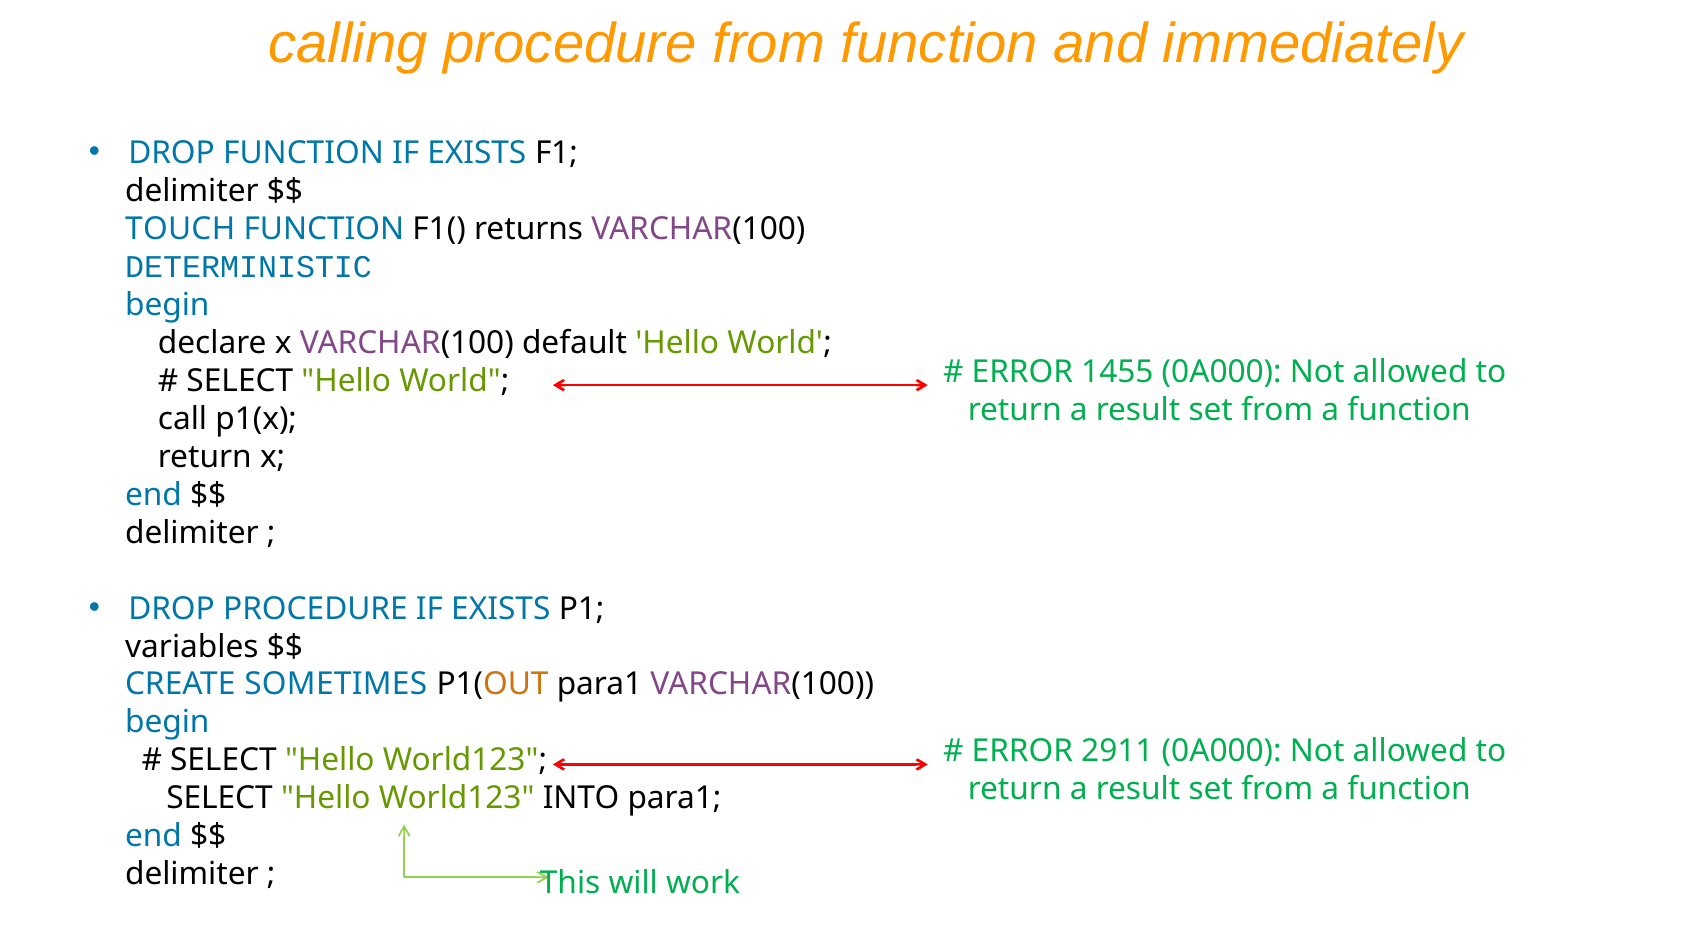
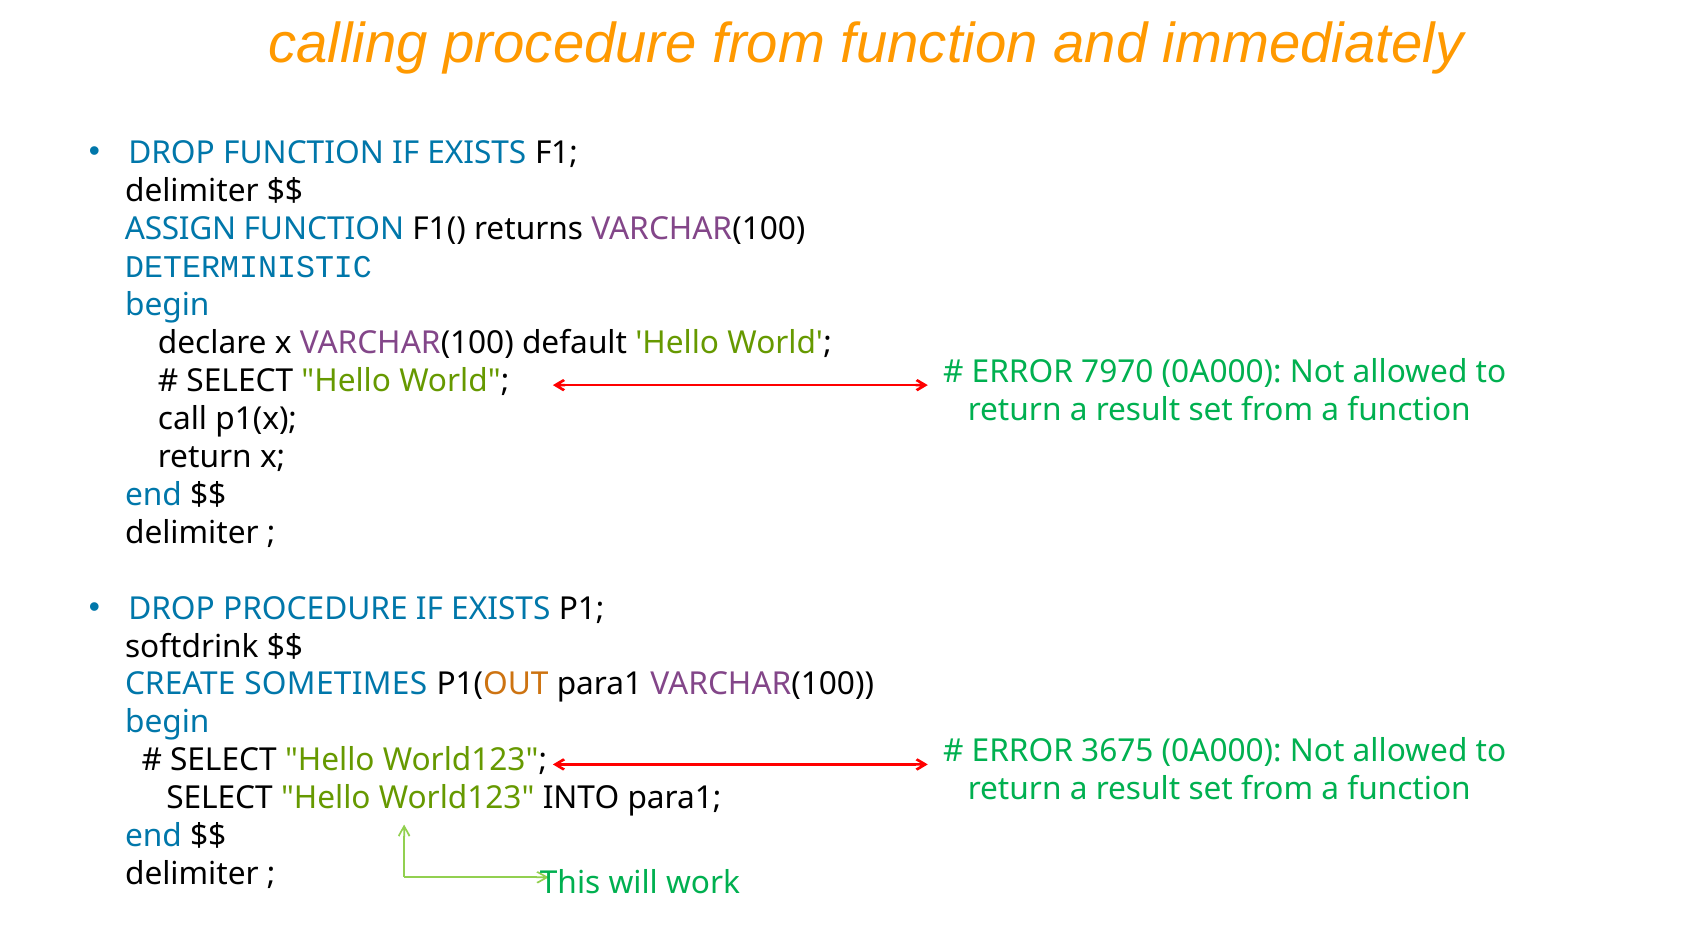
TOUCH: TOUCH -> ASSIGN
1455: 1455 -> 7970
variables: variables -> softdrink
2911: 2911 -> 3675
